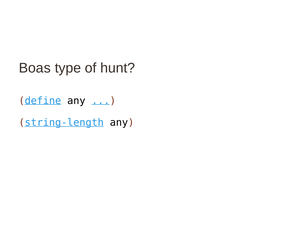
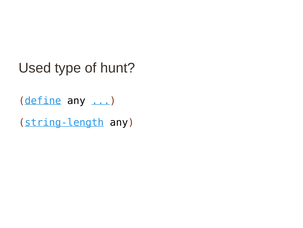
Boas: Boas -> Used
